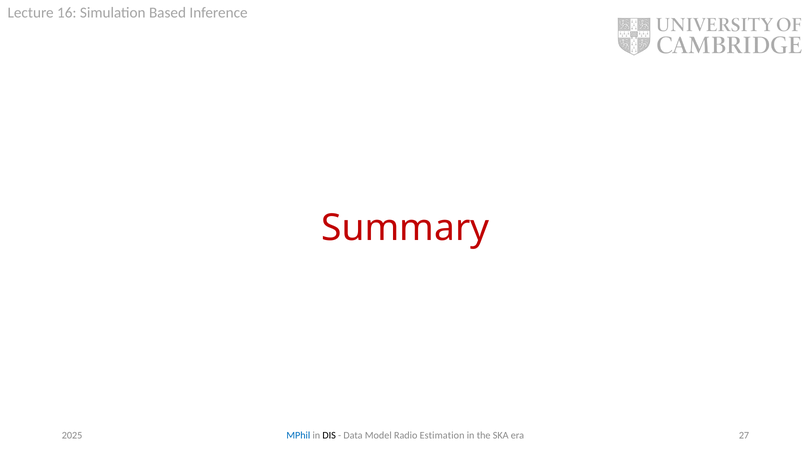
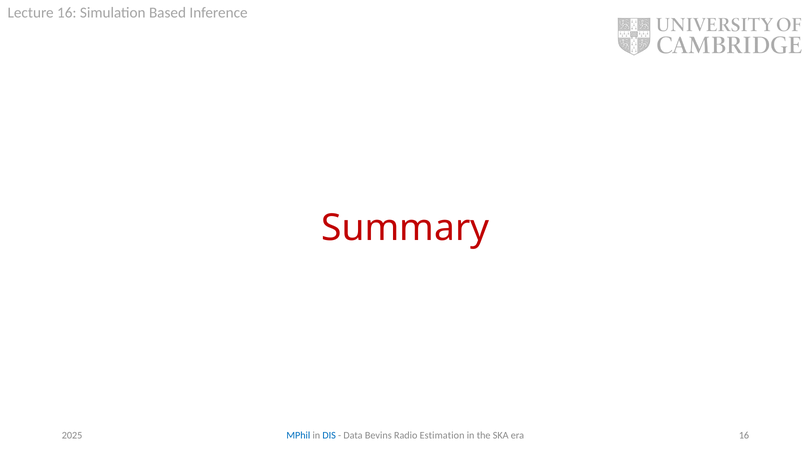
DIS colour: black -> blue
Model: Model -> Bevins
era 27: 27 -> 16
